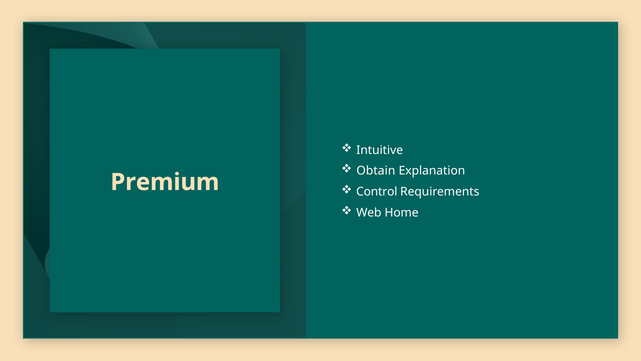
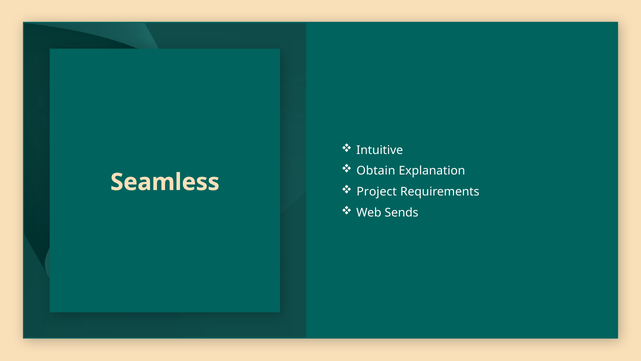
Premium: Premium -> Seamless
Control: Control -> Project
Home: Home -> Sends
